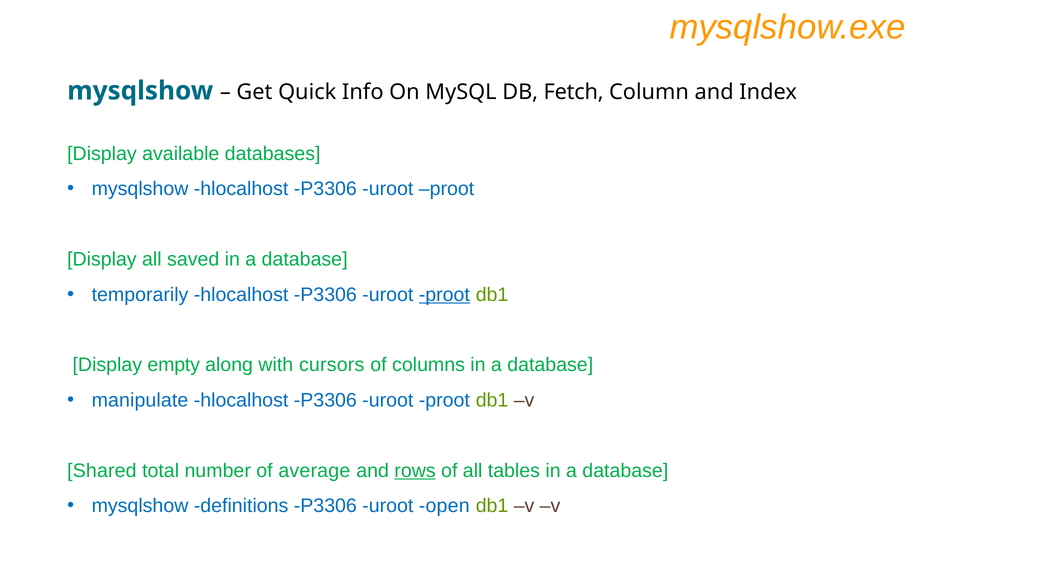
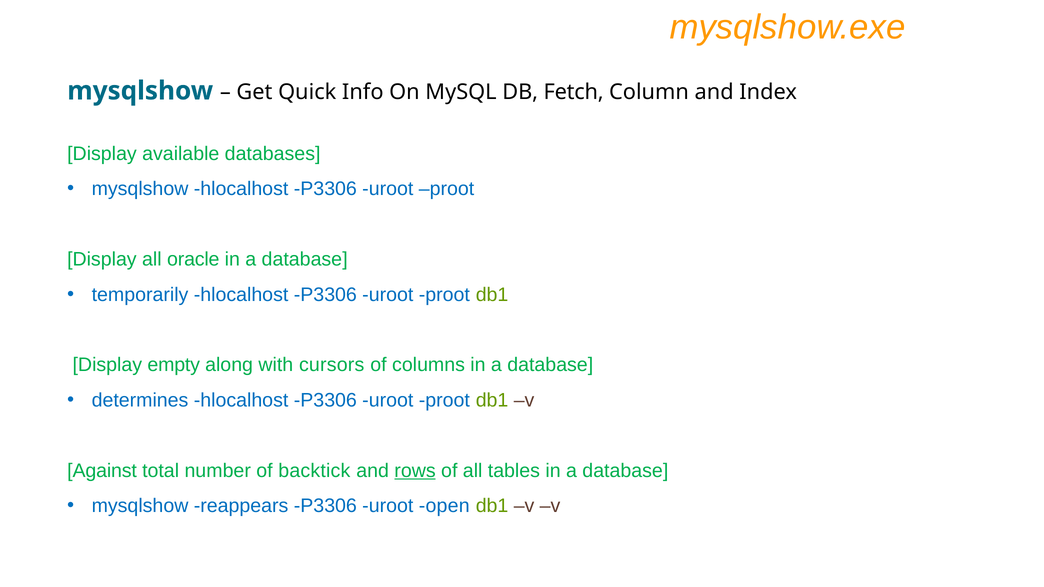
saved: saved -> oracle
proot at (444, 295) underline: present -> none
manipulate: manipulate -> determines
Shared: Shared -> Against
average: average -> backtick
definitions: definitions -> reappears
